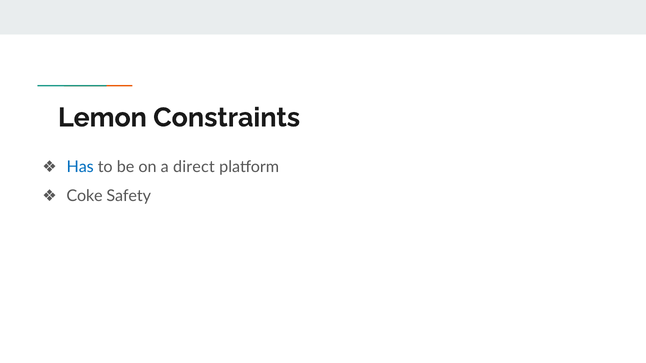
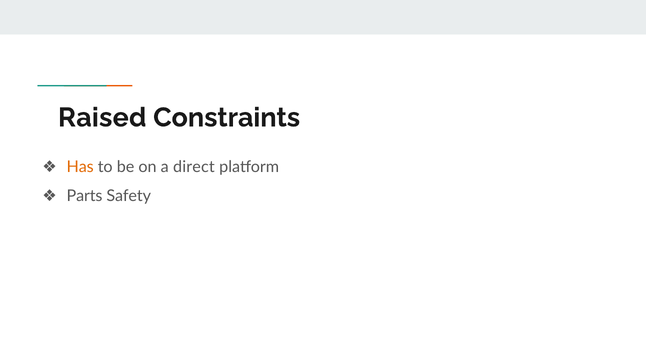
Lemon: Lemon -> Raised
Has colour: blue -> orange
Coke: Coke -> Parts
